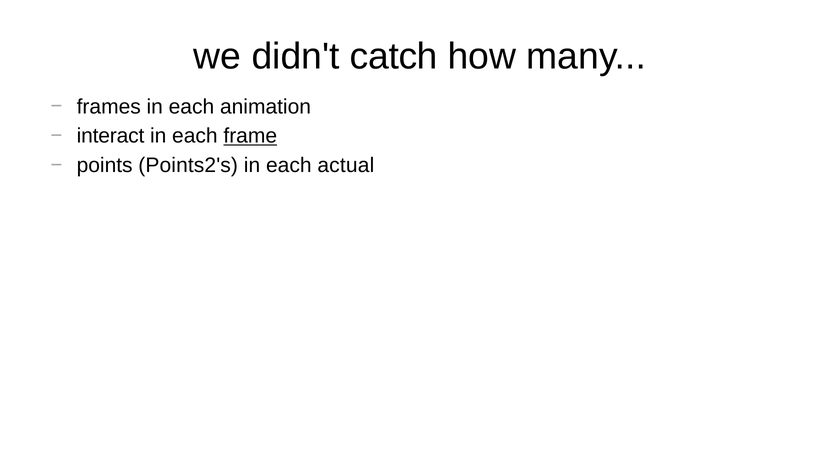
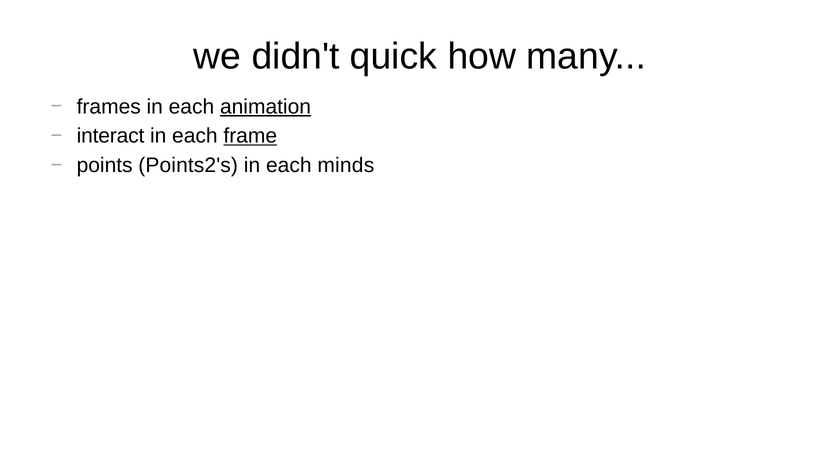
catch: catch -> quick
animation underline: none -> present
actual: actual -> minds
